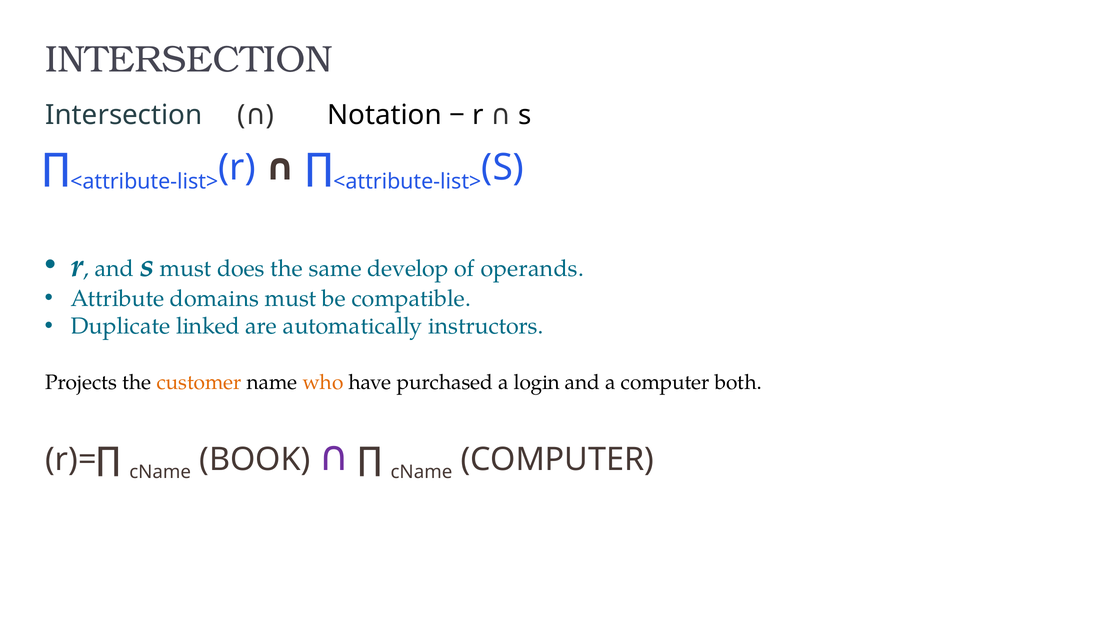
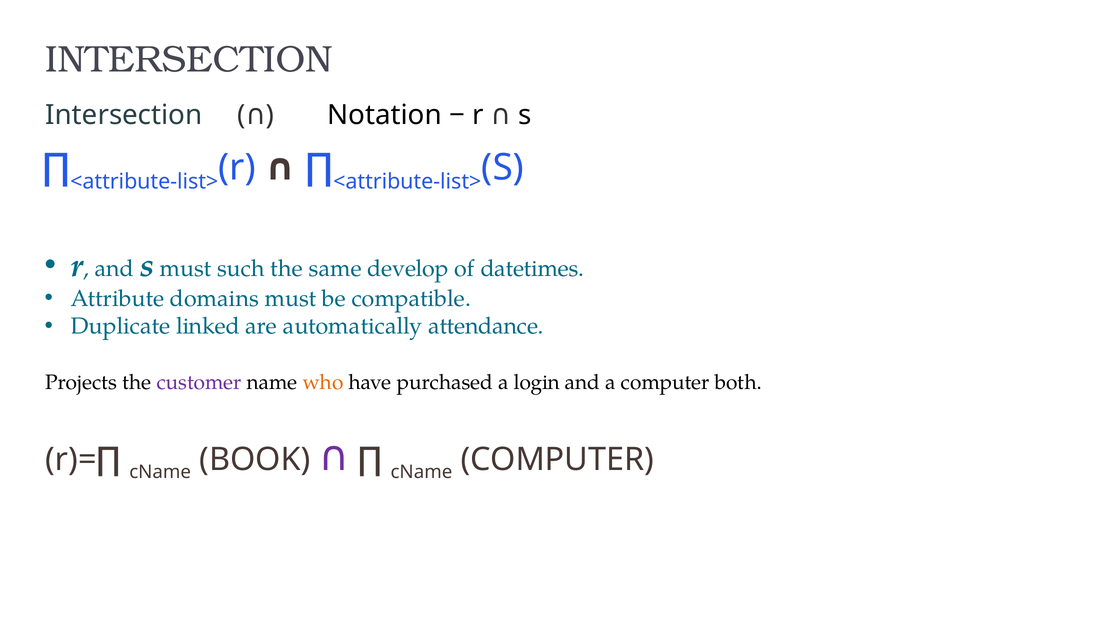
does: does -> such
operands: operands -> datetimes
instructors: instructors -> attendance
customer colour: orange -> purple
